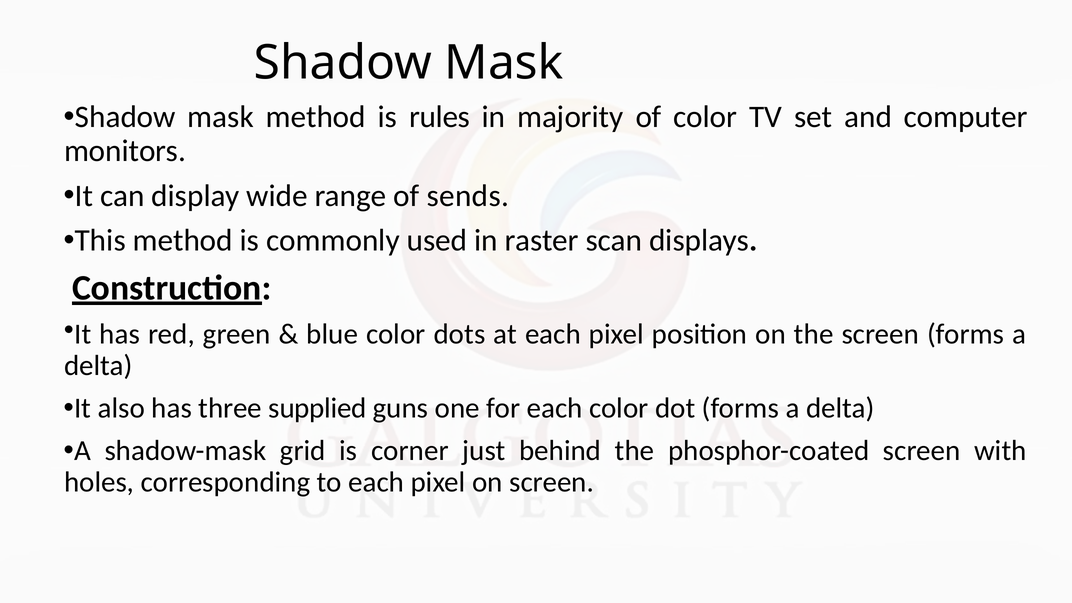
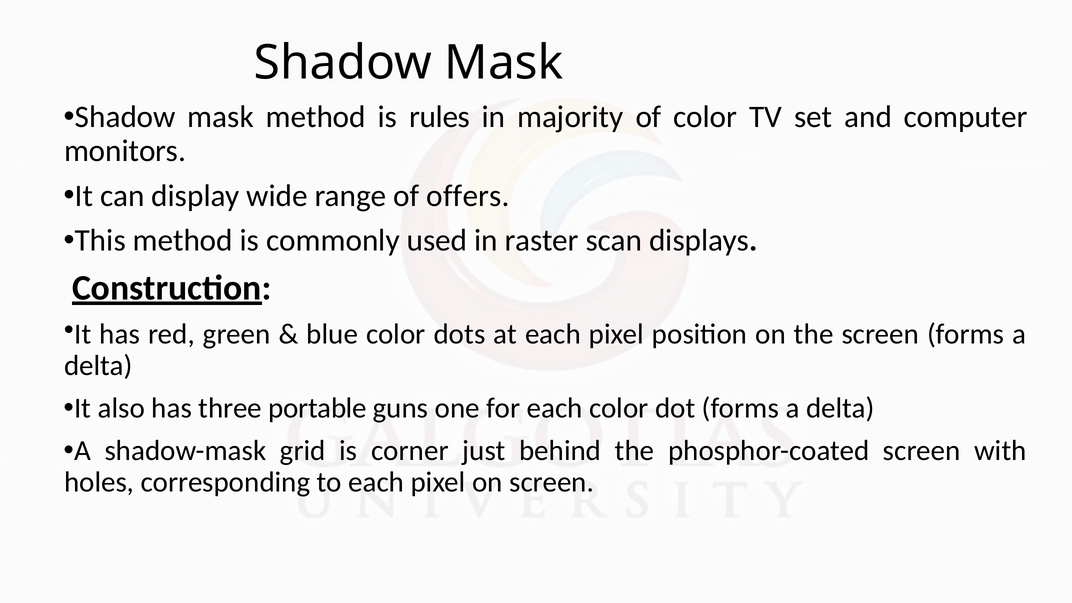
sends: sends -> offers
supplied: supplied -> portable
